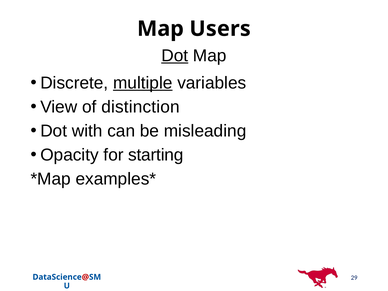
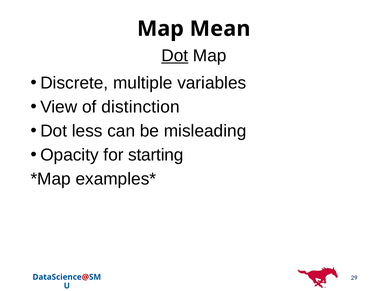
Users: Users -> Mean
multiple underline: present -> none
with: with -> less
